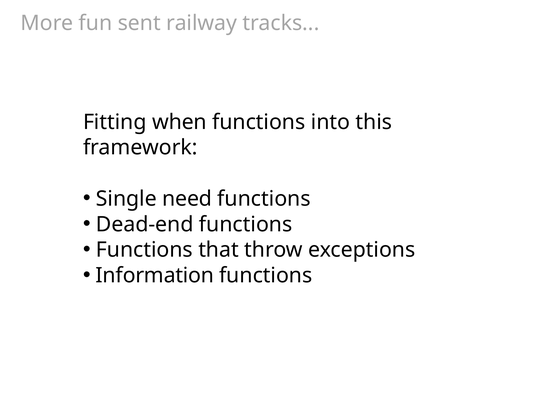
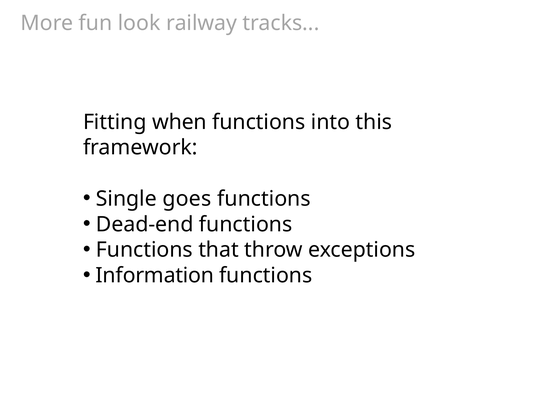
sent: sent -> look
need: need -> goes
